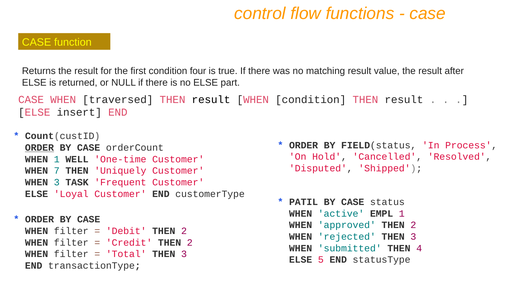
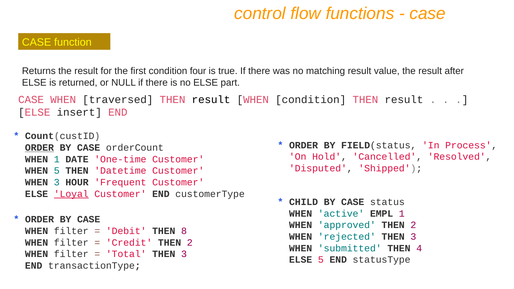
WELL: WELL -> DATE
WHEN 7: 7 -> 5
Uniquely: Uniquely -> Datetime
TASK: TASK -> HOUR
Loyal underline: none -> present
PATIL: PATIL -> CHILD
Debit THEN 2: 2 -> 8
